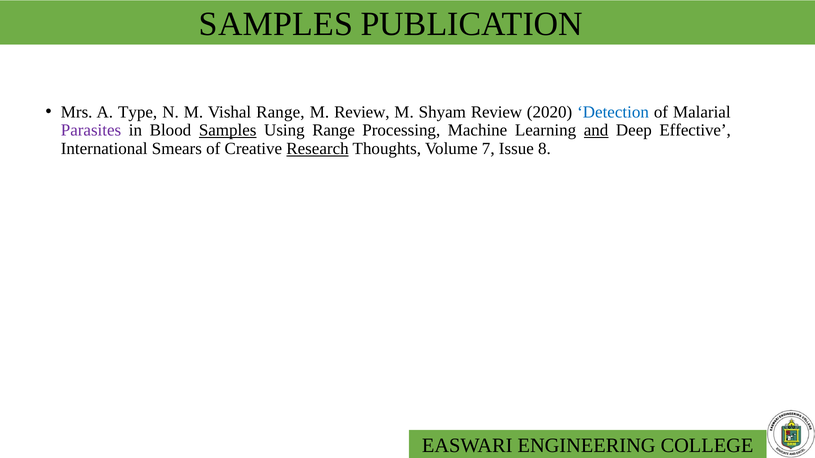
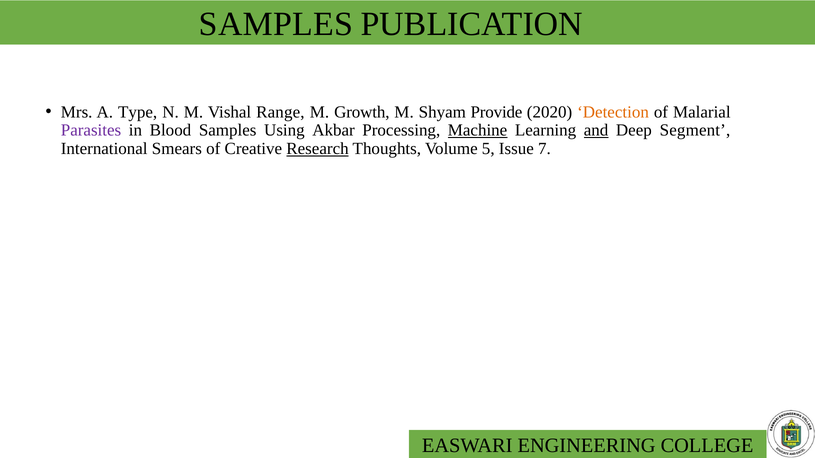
M Review: Review -> Growth
Shyam Review: Review -> Provide
Detection colour: blue -> orange
Samples at (228, 130) underline: present -> none
Using Range: Range -> Akbar
Machine underline: none -> present
Effective: Effective -> Segment
7: 7 -> 5
8: 8 -> 7
